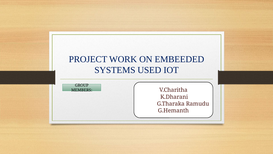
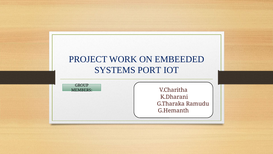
USED: USED -> PORT
